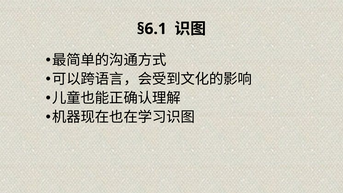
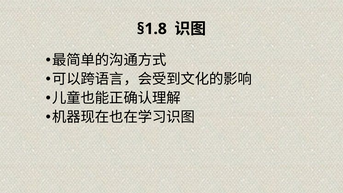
§6.1: §6.1 -> §1.8
